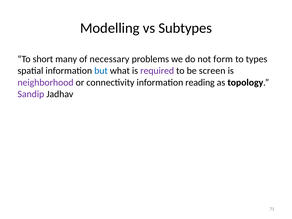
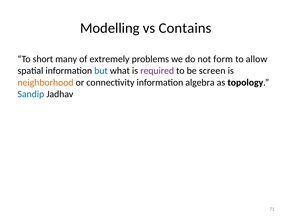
Subtypes: Subtypes -> Contains
necessary: necessary -> extremely
types: types -> allow
neighborhood colour: purple -> orange
reading: reading -> algebra
Sandip colour: purple -> blue
